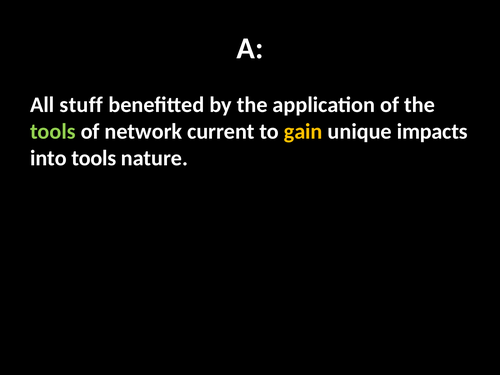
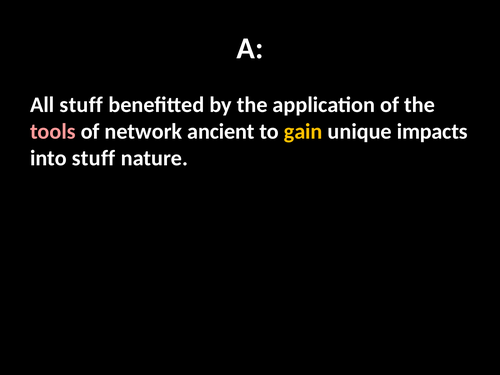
tools at (53, 132) colour: light green -> pink
current: current -> ancient
into tools: tools -> stuff
